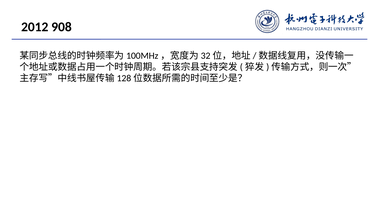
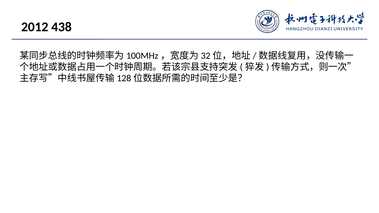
908: 908 -> 438
